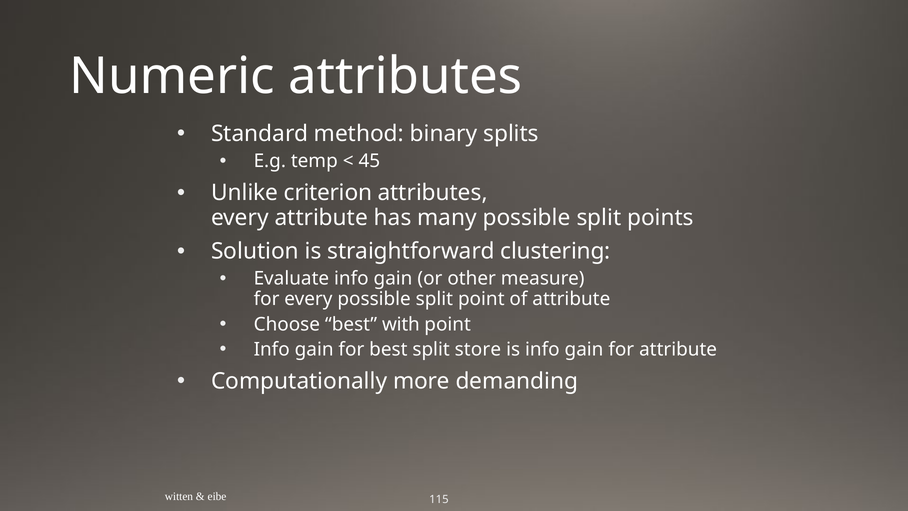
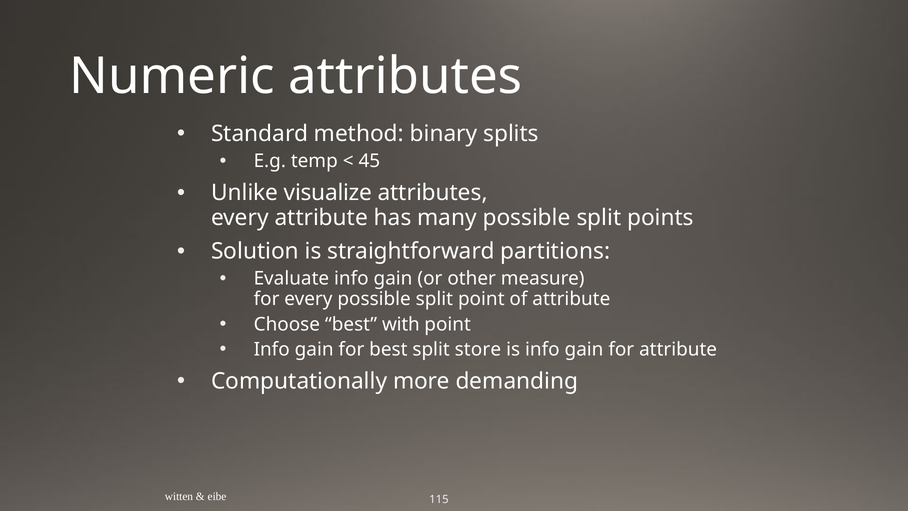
criterion: criterion -> visualize
clustering: clustering -> partitions
